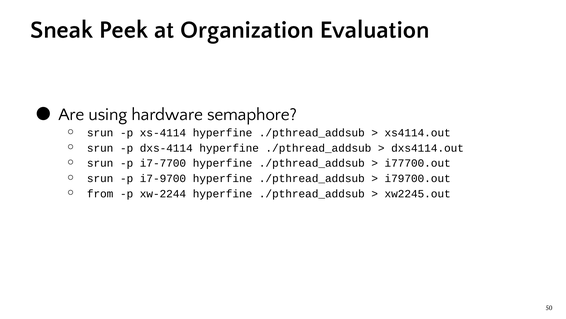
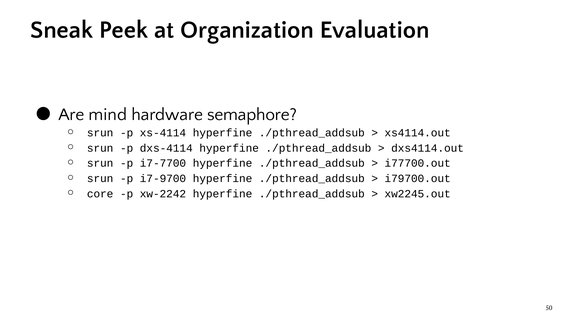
using: using -> mind
from: from -> core
xw-2244: xw-2244 -> xw-2242
